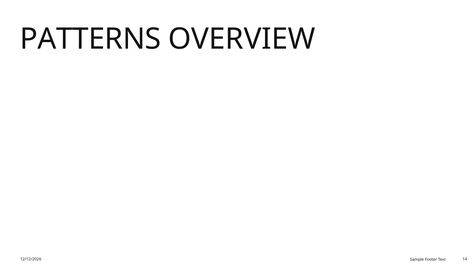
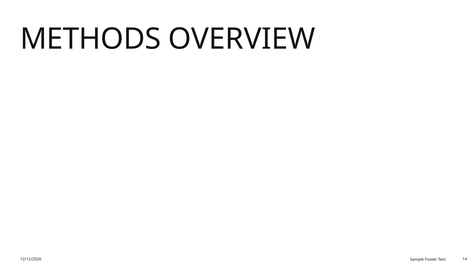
PATTERNS: PATTERNS -> METHODS
